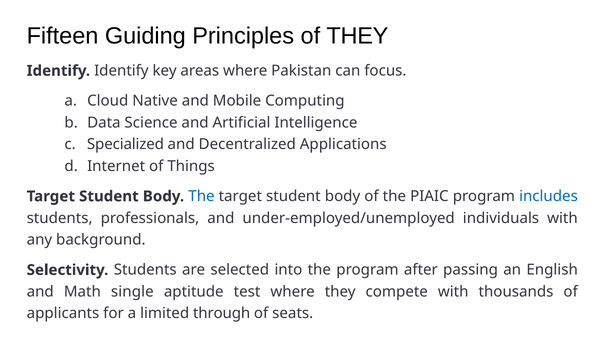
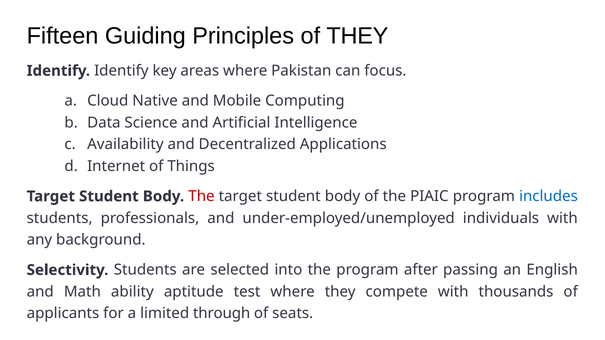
Specialized: Specialized -> Availability
The at (201, 197) colour: blue -> red
single: single -> ability
